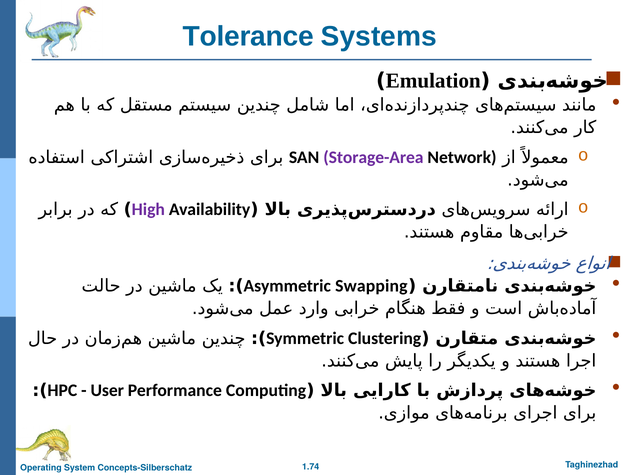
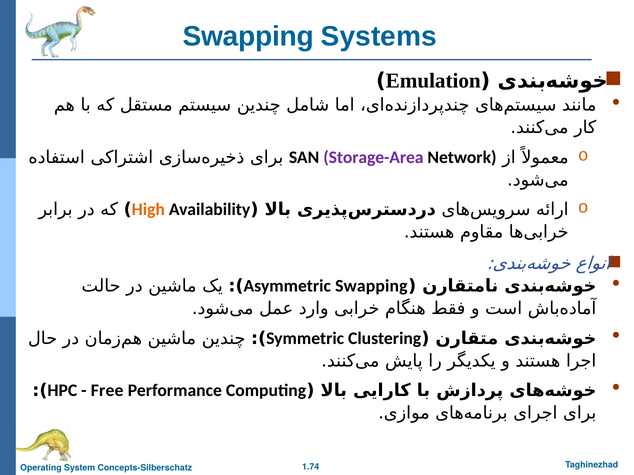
Tolerance at (248, 36): Tolerance -> Swapping
High colour: purple -> orange
User: User -> Free
